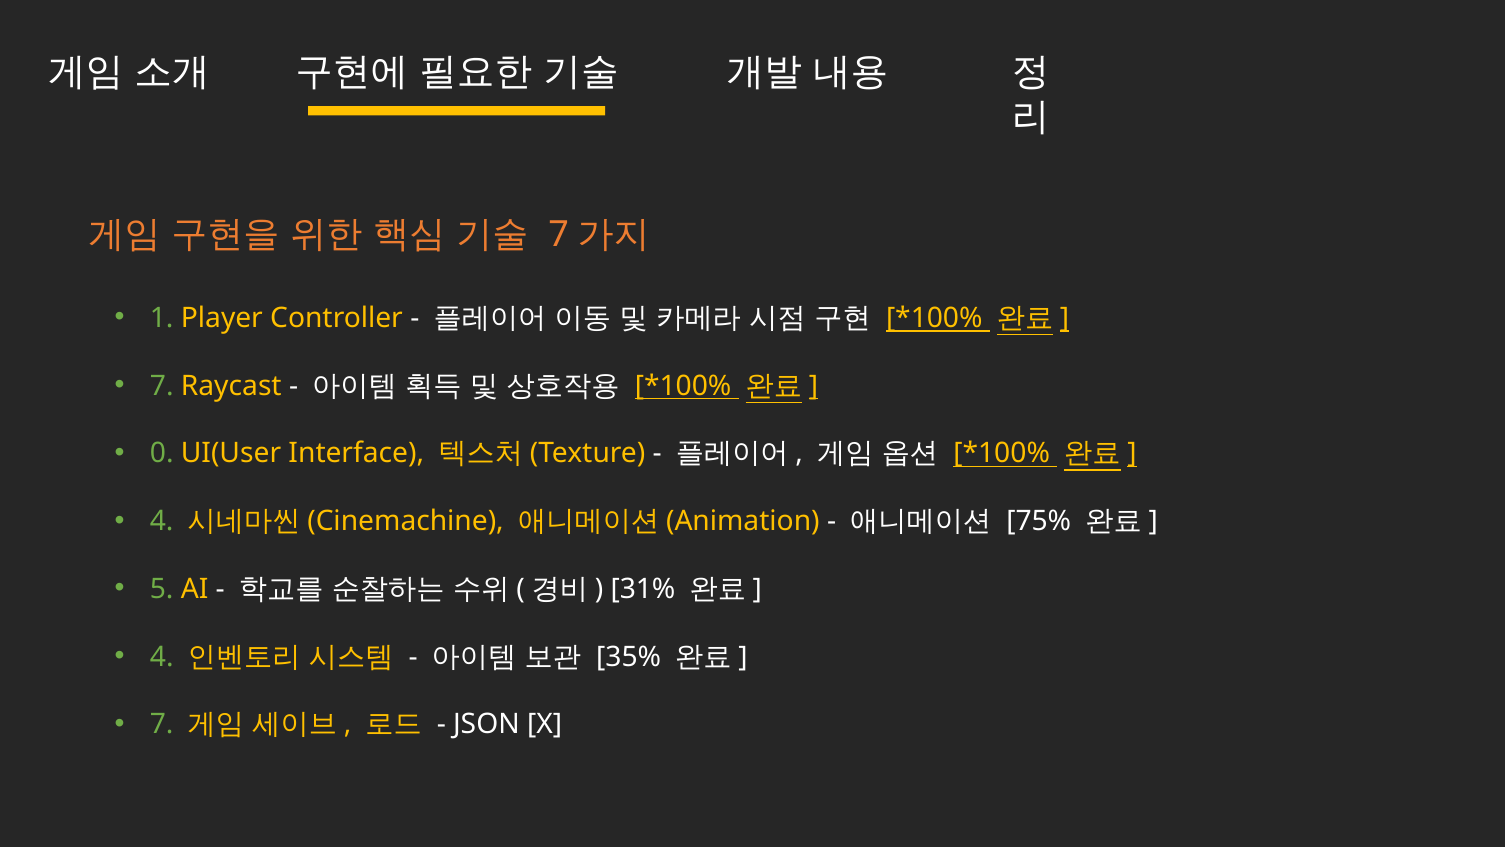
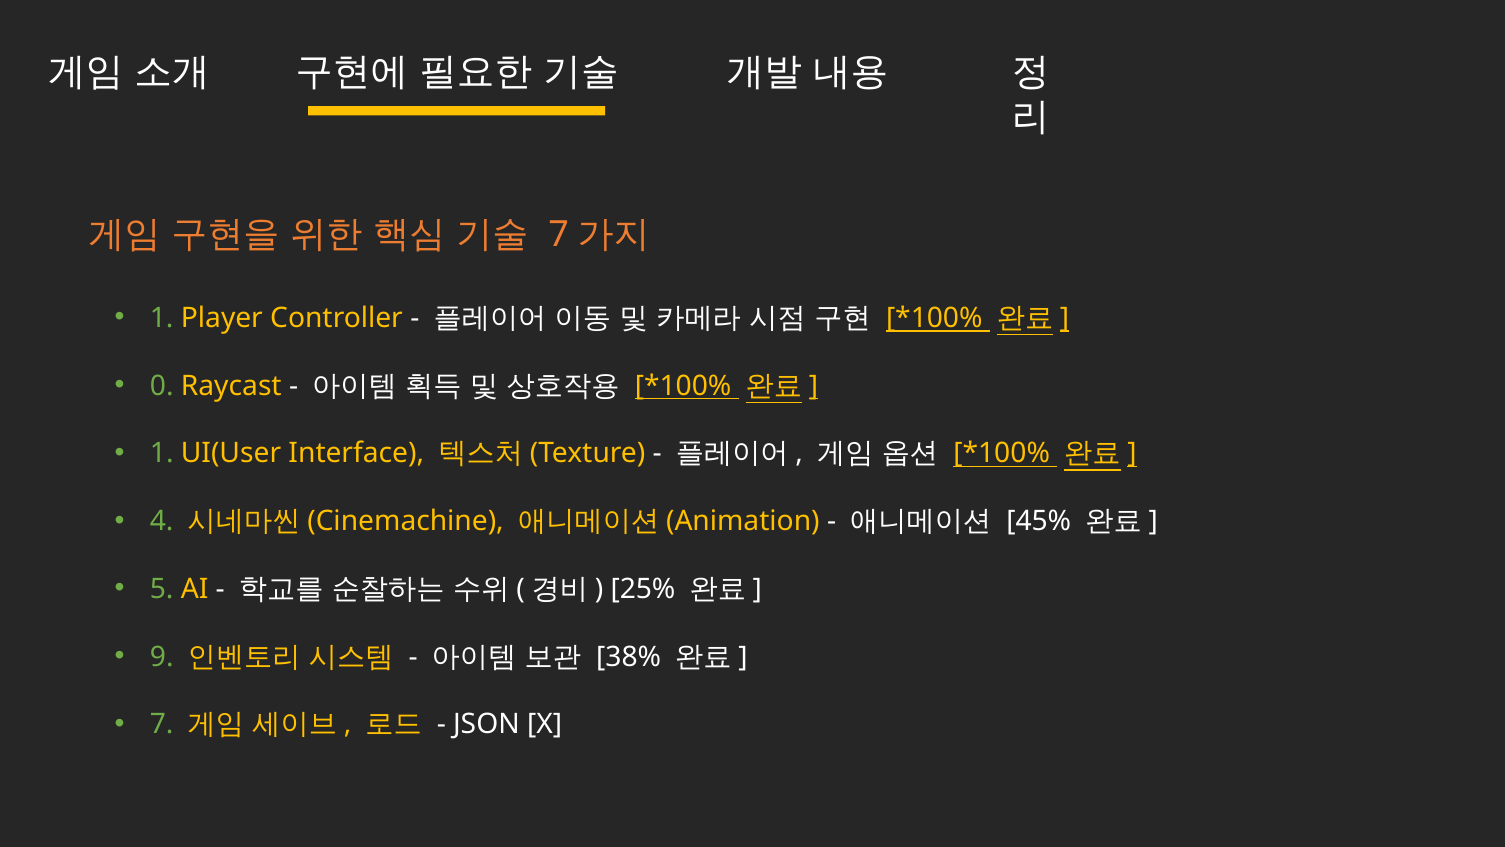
7 at (162, 386): 7 -> 0
0 at (162, 453): 0 -> 1
75%: 75% -> 45%
31%: 31% -> 25%
4 at (162, 657): 4 -> 9
35%: 35% -> 38%
